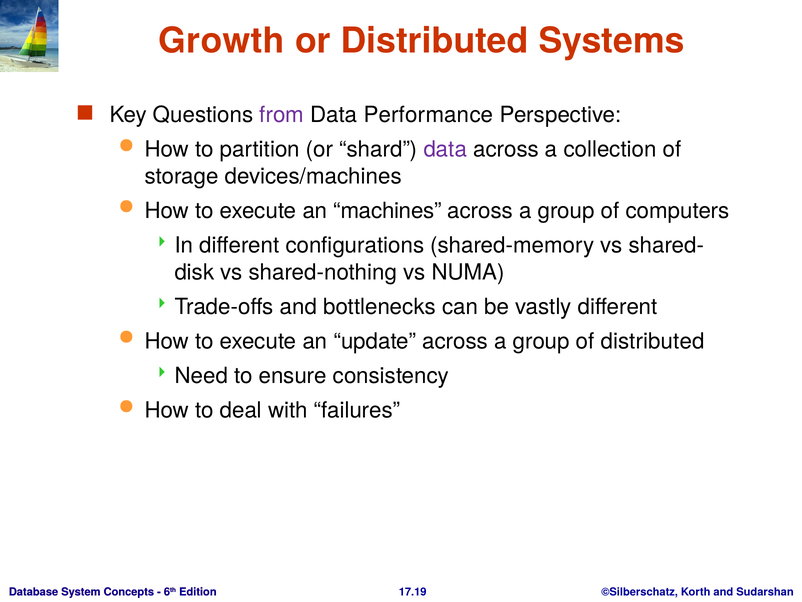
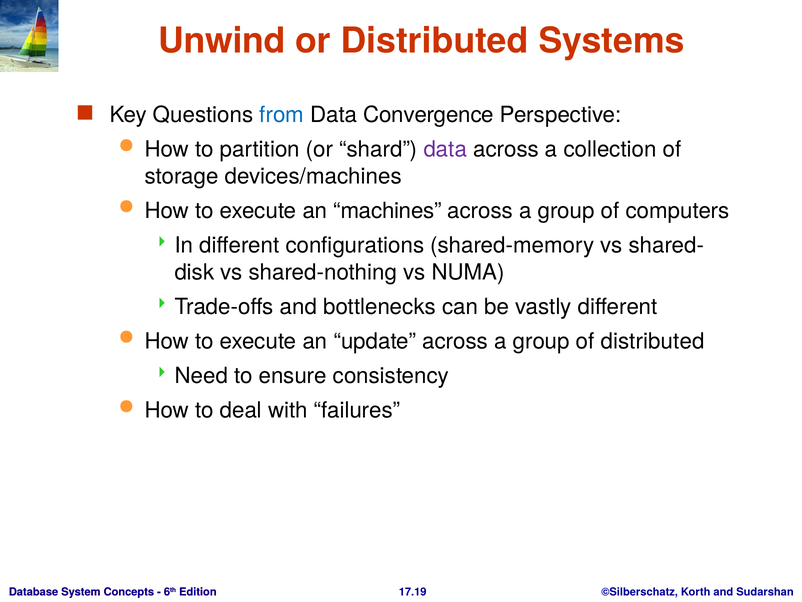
Growth: Growth -> Unwind
from colour: purple -> blue
Performance: Performance -> Convergence
